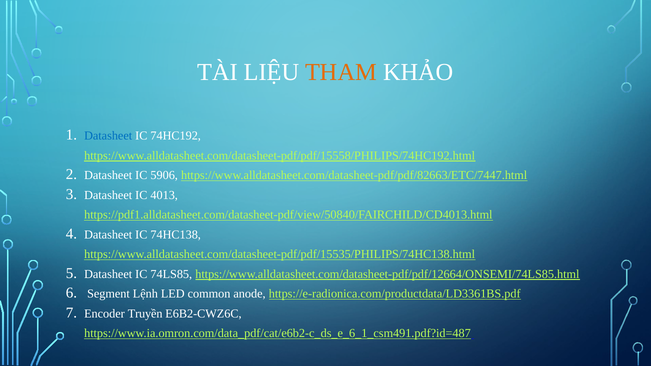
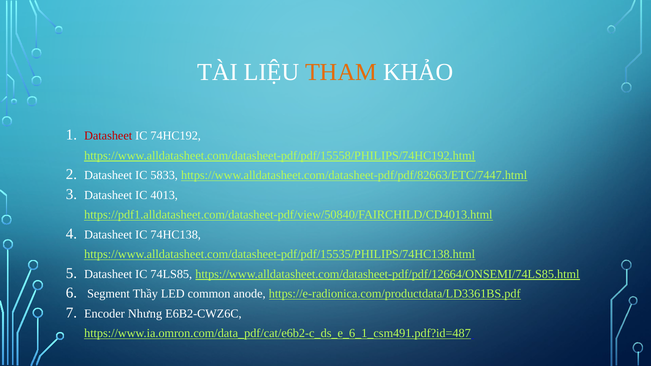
Datasheet at (108, 136) colour: blue -> red
5906: 5906 -> 5833
Lệnh: Lệnh -> Thầy
Truyền: Truyền -> Nhưng
